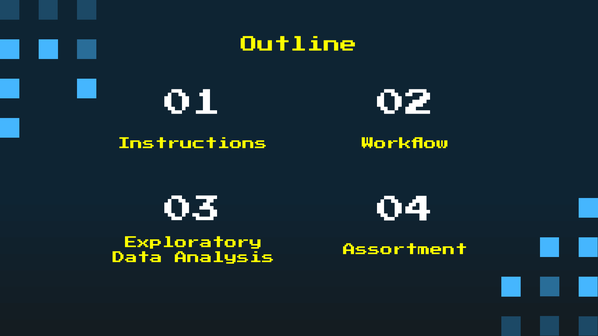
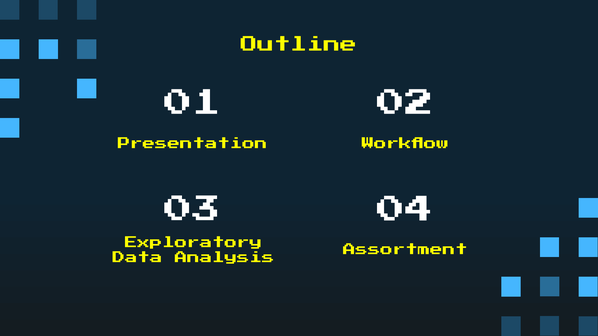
Instructions: Instructions -> Presentation
